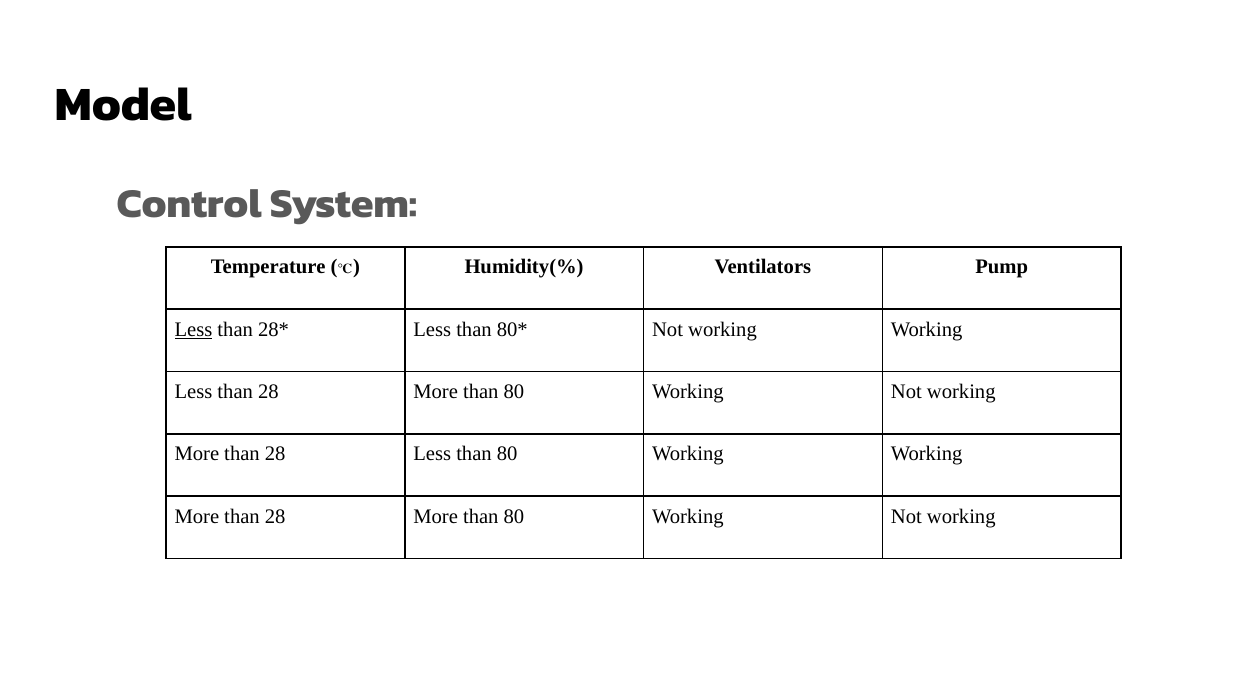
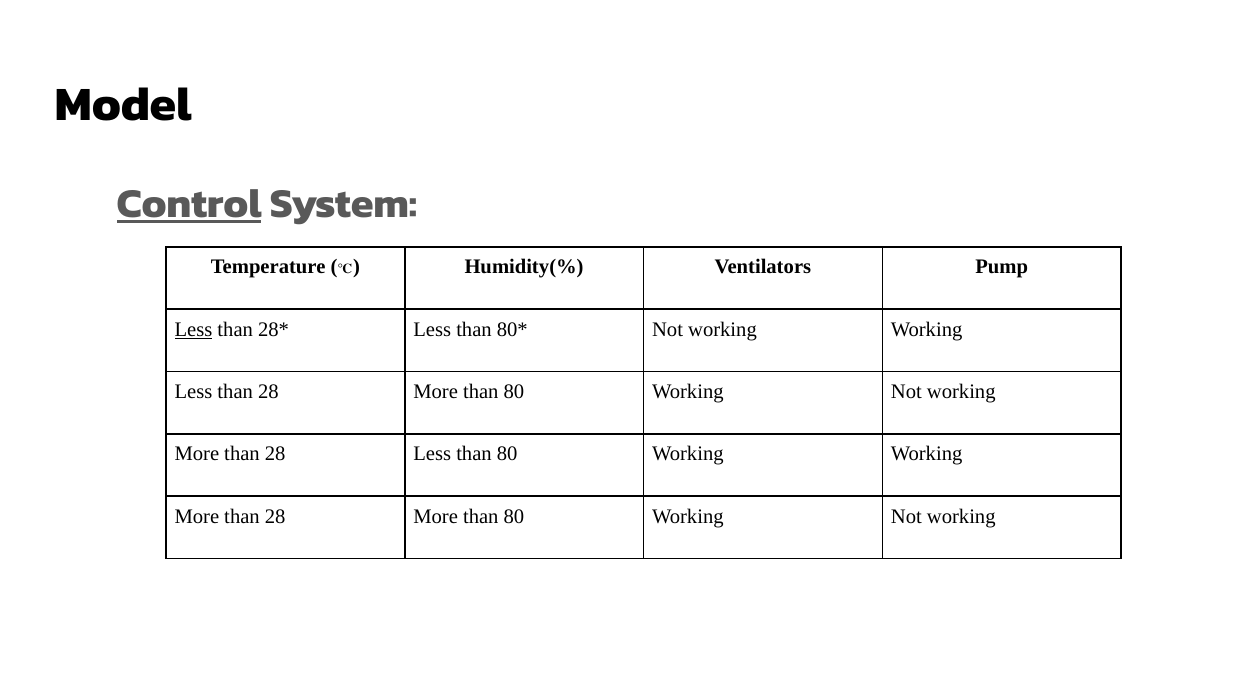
Control underline: none -> present
